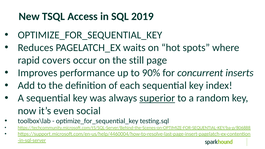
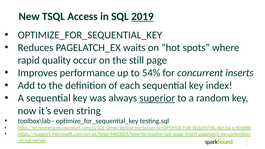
2019 underline: none -> present
covers: covers -> quality
90%: 90% -> 54%
social: social -> string
